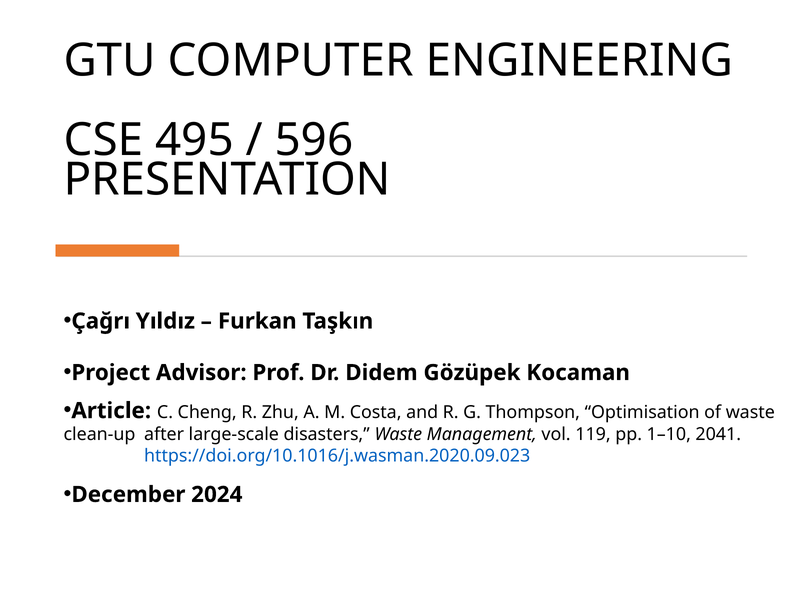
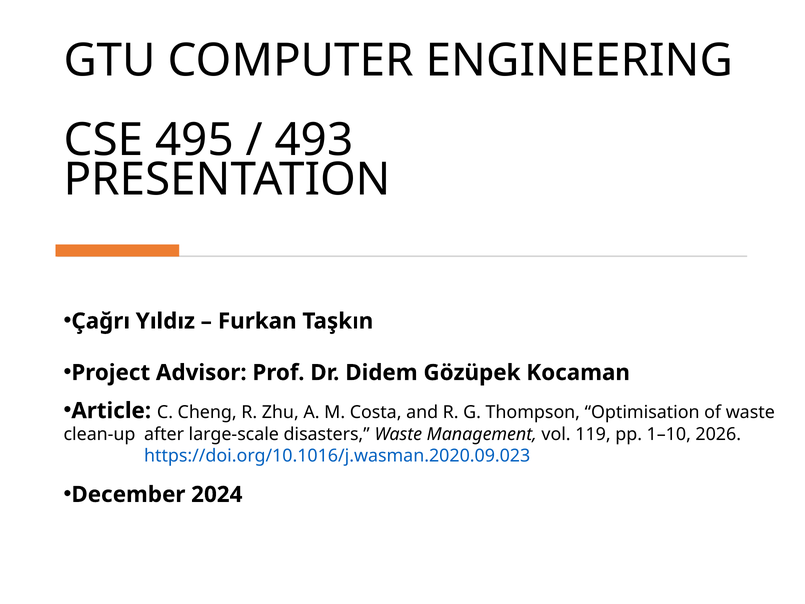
596: 596 -> 493
2041: 2041 -> 2026
